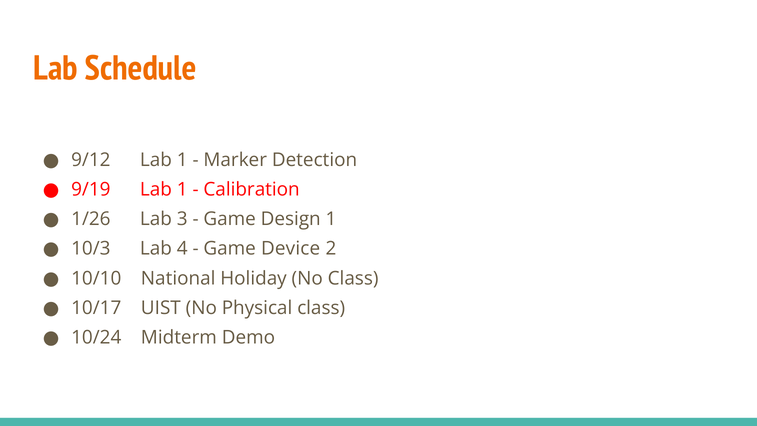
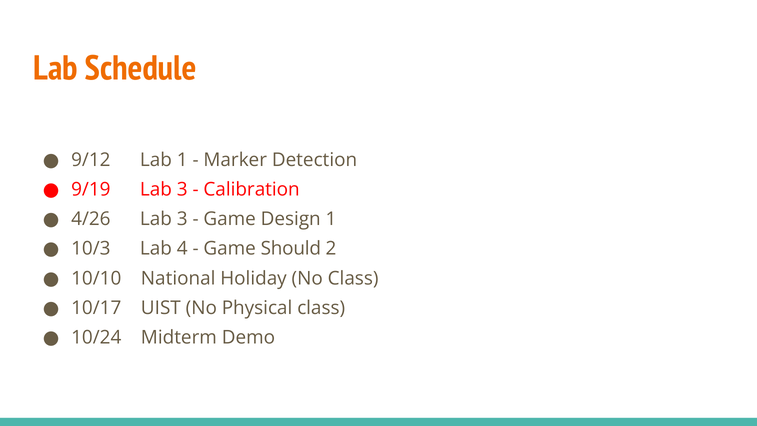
9/19 Lab 1: 1 -> 3
1/26: 1/26 -> 4/26
Device: Device -> Should
